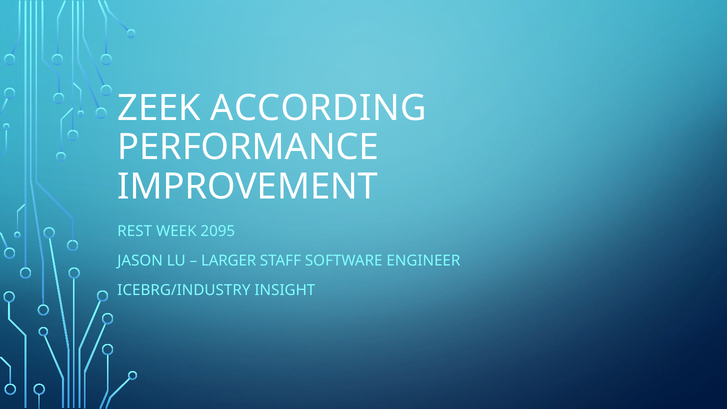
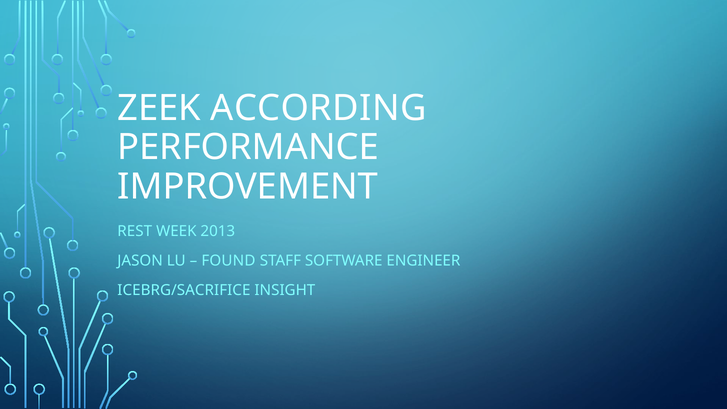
2095: 2095 -> 2013
LARGER: LARGER -> FOUND
ICEBRG/INDUSTRY: ICEBRG/INDUSTRY -> ICEBRG/SACRIFICE
